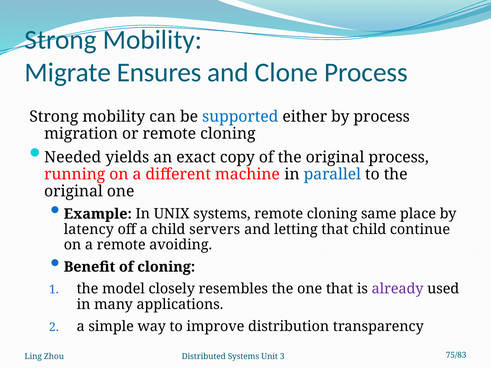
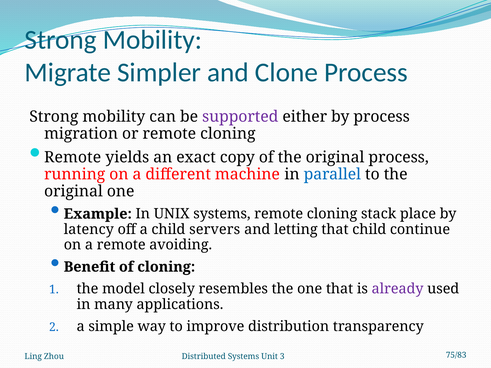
Ensures: Ensures -> Simpler
supported colour: blue -> purple
Needed at (73, 158): Needed -> Remote
same: same -> stack
